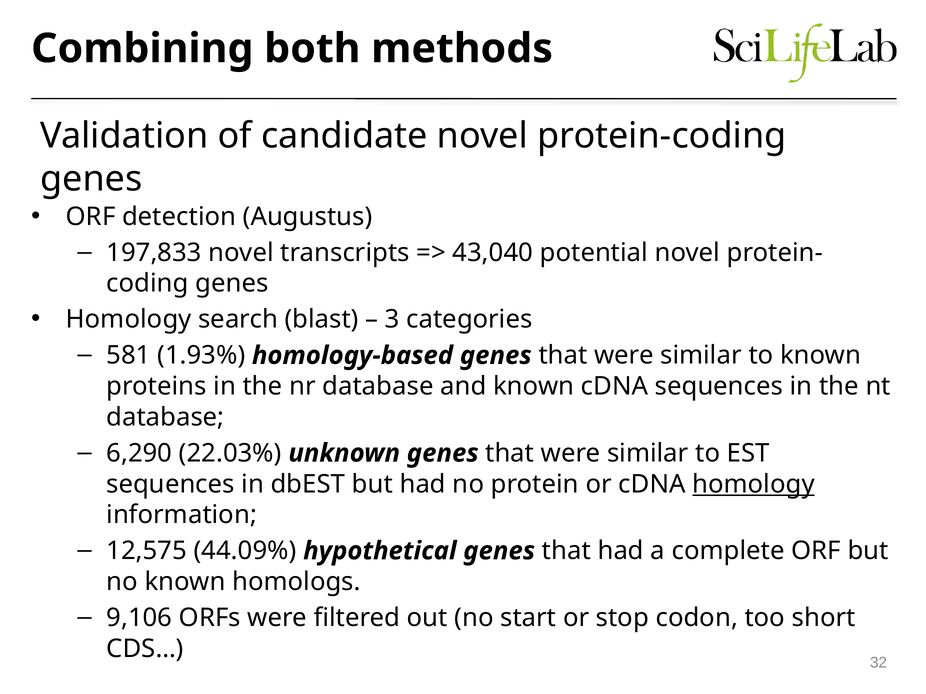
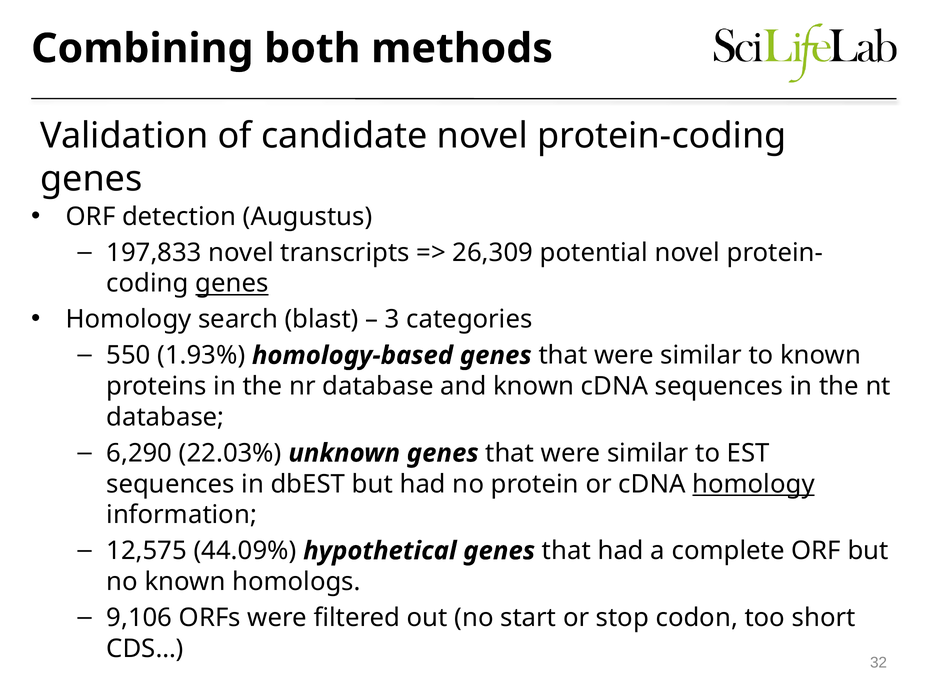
43,040: 43,040 -> 26,309
genes at (232, 284) underline: none -> present
581: 581 -> 550
